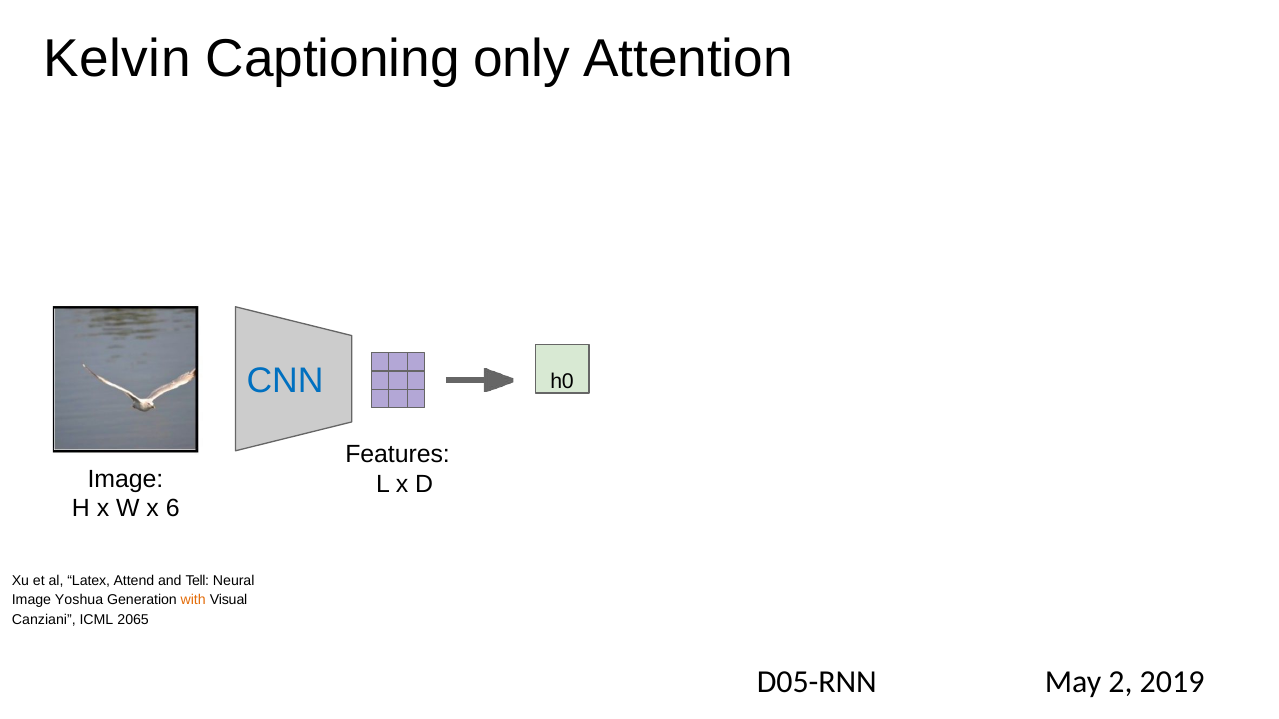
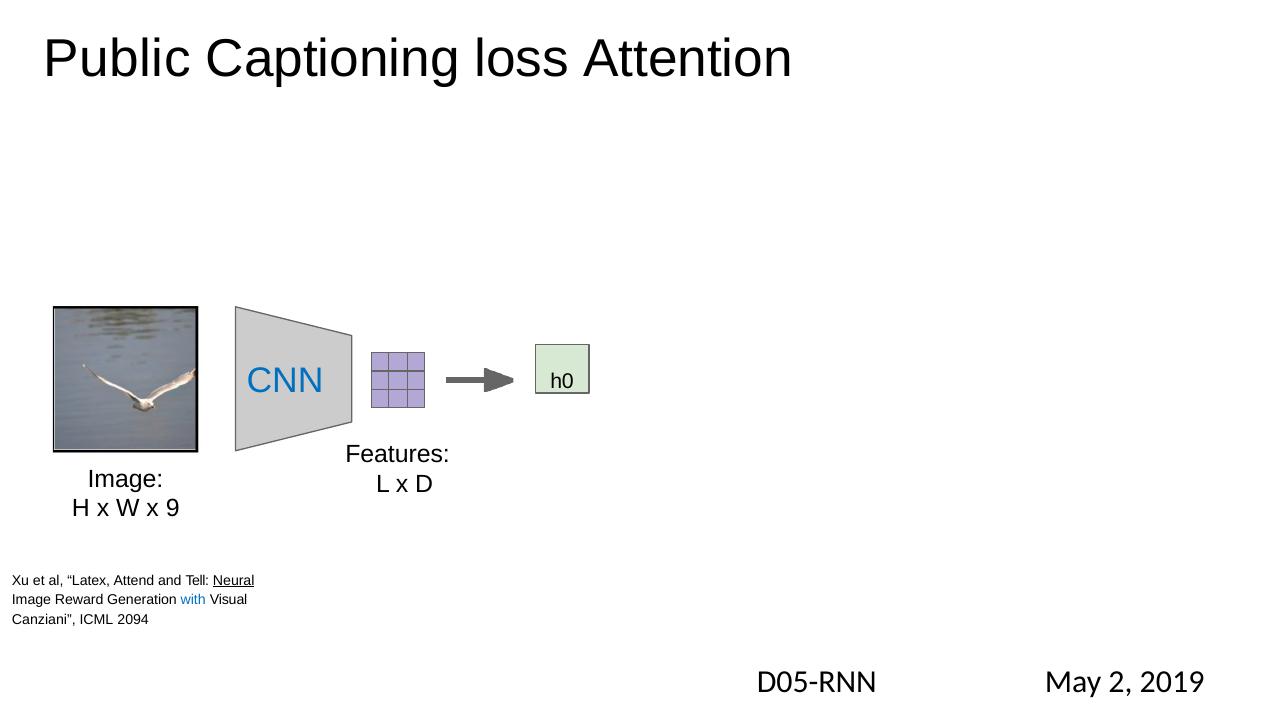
Kelvin: Kelvin -> Public
only: only -> loss
6: 6 -> 9
Neural underline: none -> present
Yoshua: Yoshua -> Reward
with colour: orange -> blue
2065: 2065 -> 2094
